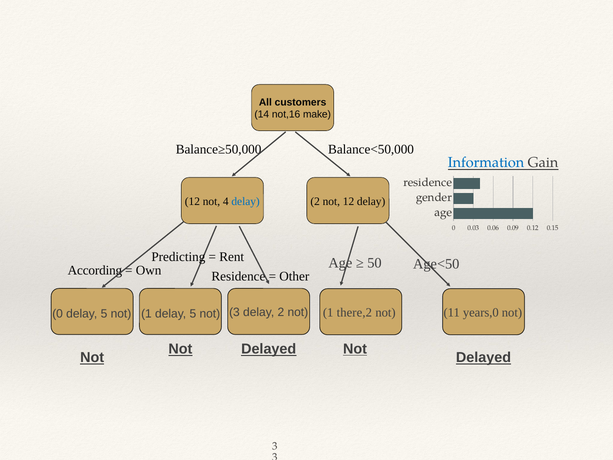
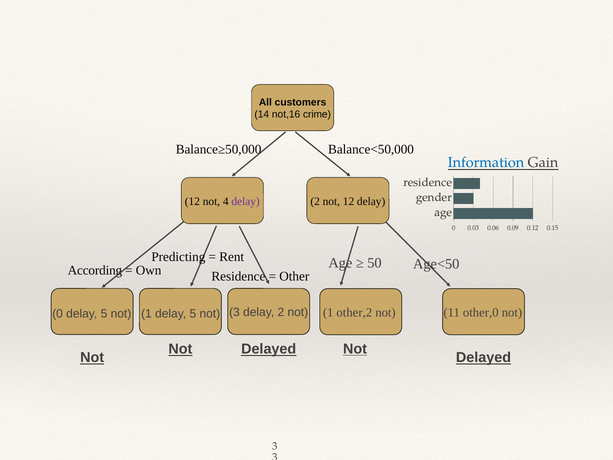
make: make -> crime
delay at (246, 201) colour: blue -> purple
there,2: there,2 -> other,2
years,0: years,0 -> other,0
